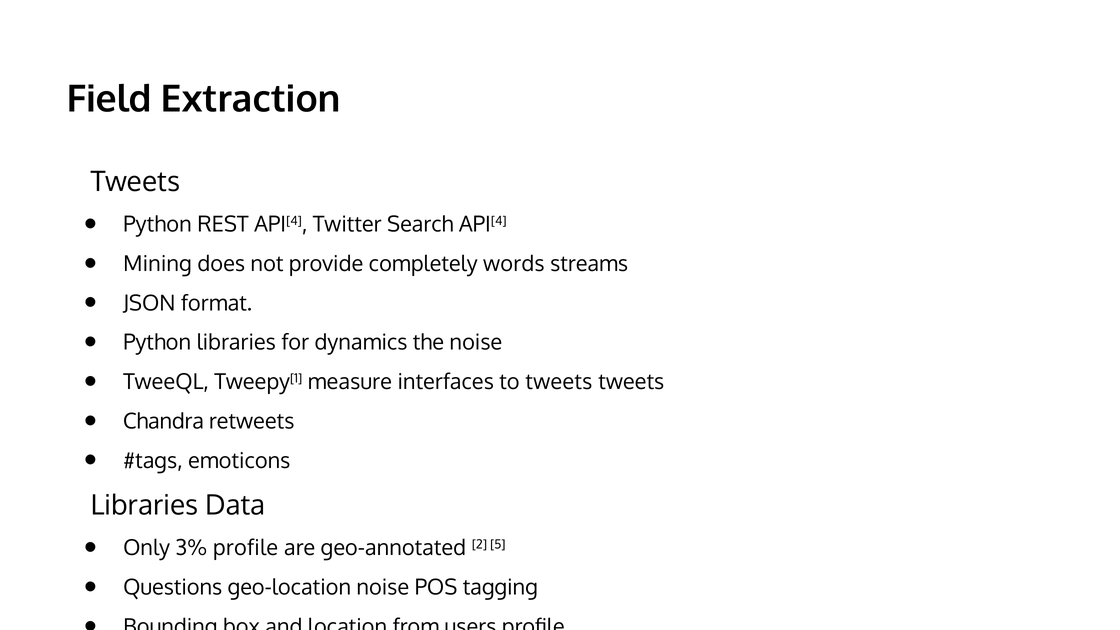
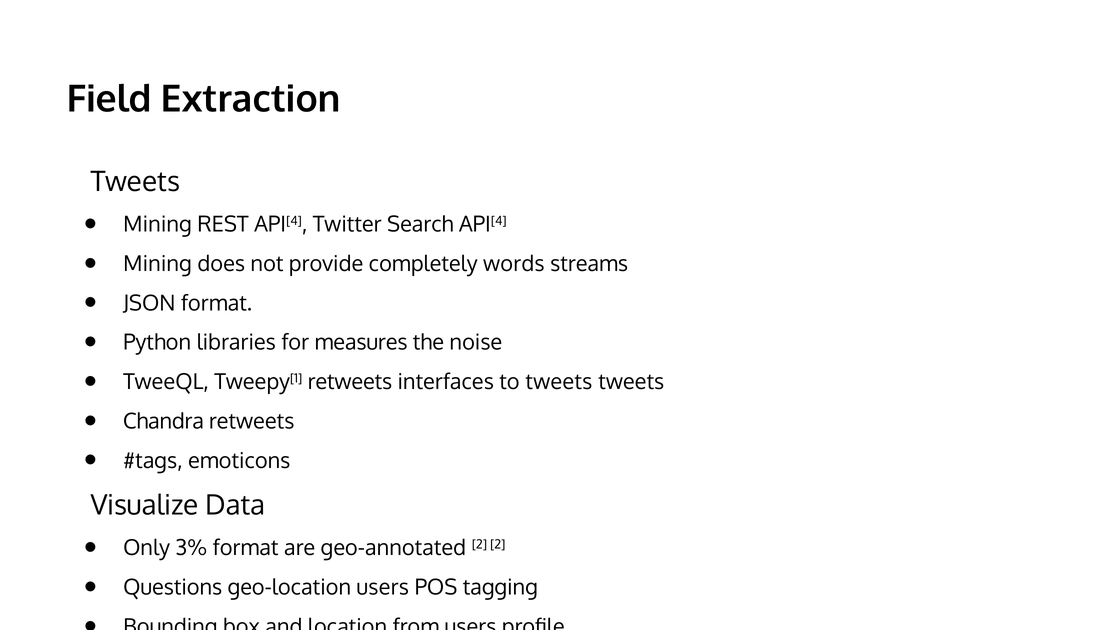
Python at (158, 225): Python -> Mining
dynamics: dynamics -> measures
Tweepy[1 measure: measure -> retweets
Libraries at (144, 506): Libraries -> Visualize
3% profile: profile -> format
2 5: 5 -> 2
geo-location noise: noise -> users
